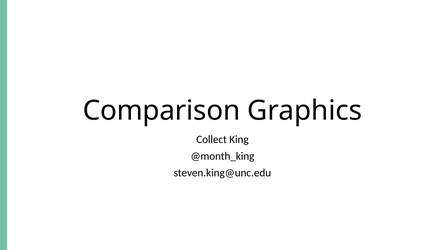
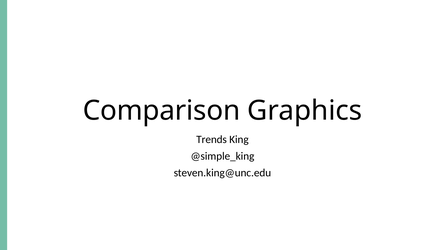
Collect: Collect -> Trends
@month_king: @month_king -> @simple_king
